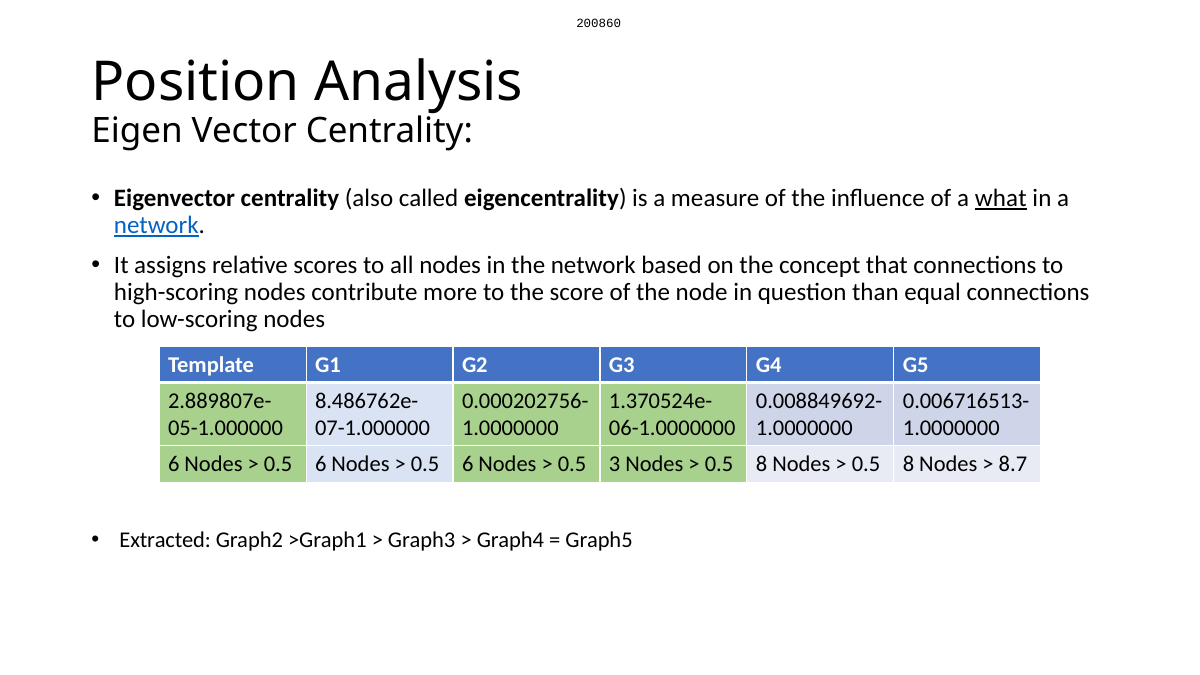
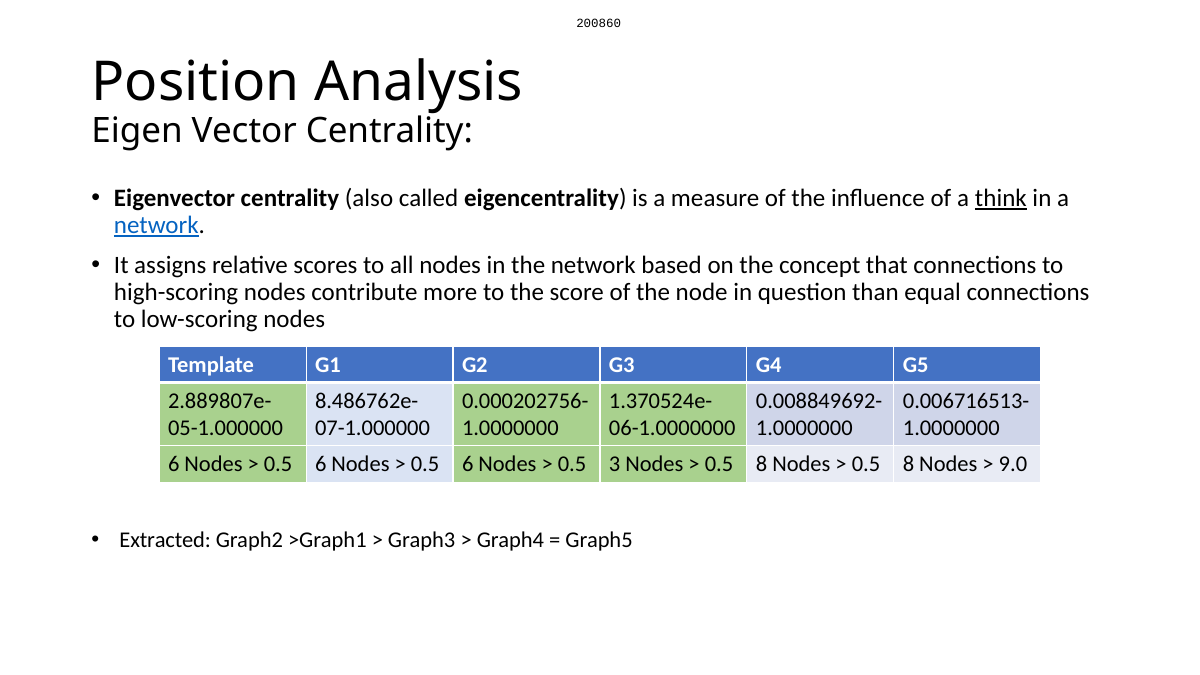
what: what -> think
8.7: 8.7 -> 9.0
